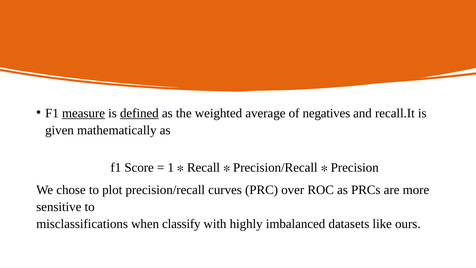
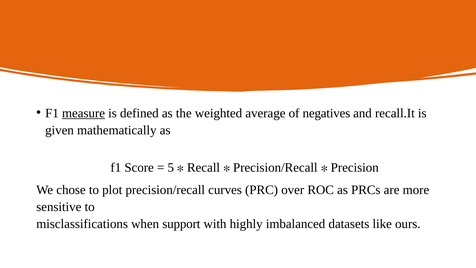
defined underline: present -> none
1: 1 -> 5
classify: classify -> support
